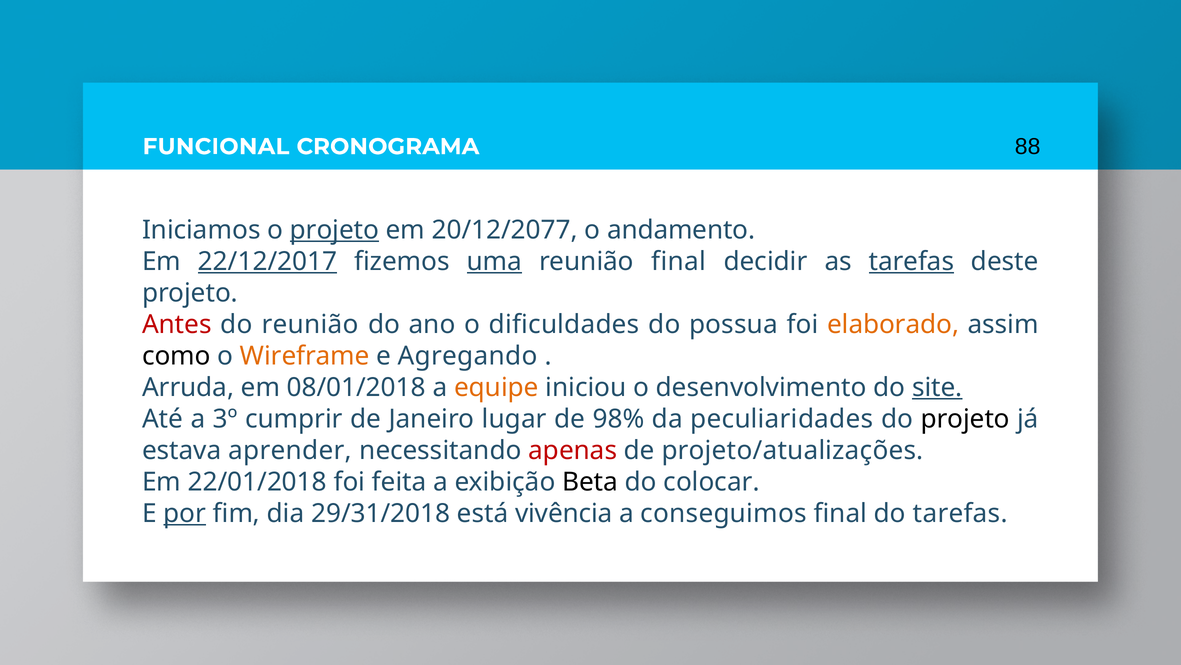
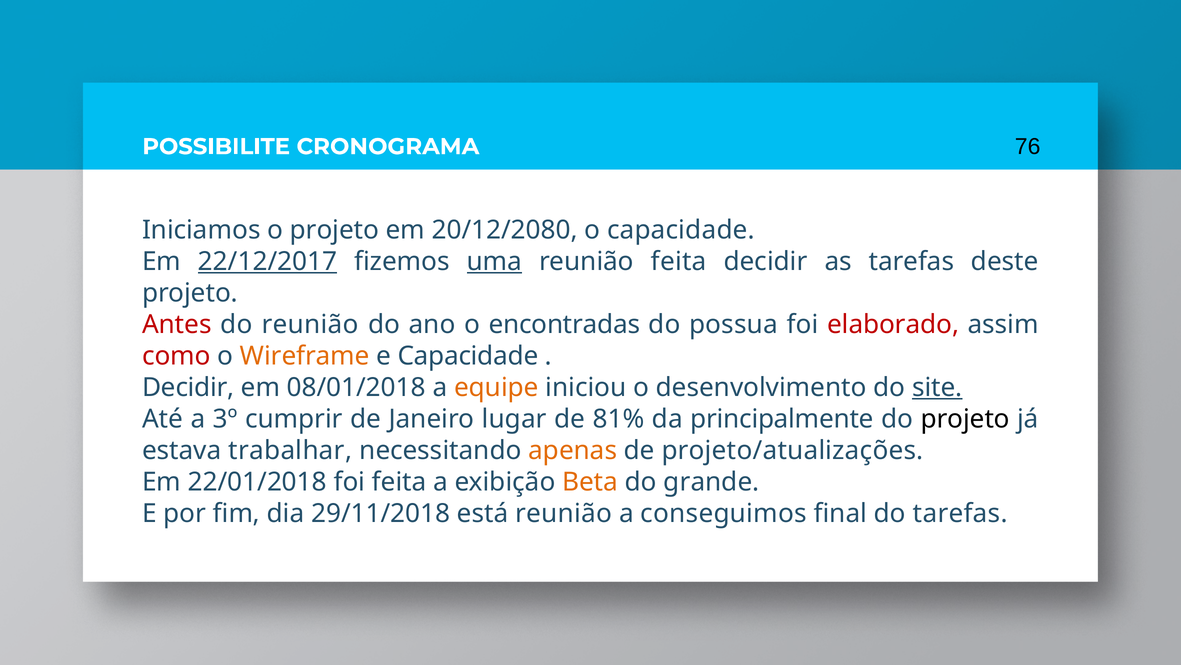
FUNCIONAL: FUNCIONAL -> POSSIBILITE
88: 88 -> 76
projeto at (334, 230) underline: present -> none
20/12/2077: 20/12/2077 -> 20/12/2080
o andamento: andamento -> capacidade
reunião final: final -> feita
tarefas at (911, 261) underline: present -> none
dificuldades: dificuldades -> encontradas
elaborado colour: orange -> red
como colour: black -> red
e Agregando: Agregando -> Capacidade
Arruda at (188, 387): Arruda -> Decidir
98%: 98% -> 81%
peculiaridades: peculiaridades -> principalmente
aprender: aprender -> trabalhar
apenas colour: red -> orange
Beta colour: black -> orange
colocar: colocar -> grande
por underline: present -> none
29/31/2018: 29/31/2018 -> 29/11/2018
está vivência: vivência -> reunião
